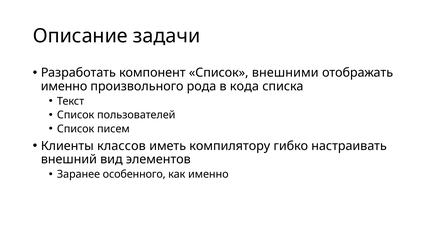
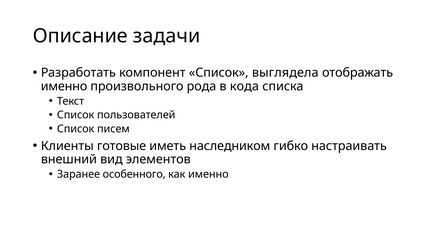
внешними: внешними -> выглядела
классов: классов -> готовые
компилятору: компилятору -> наследником
